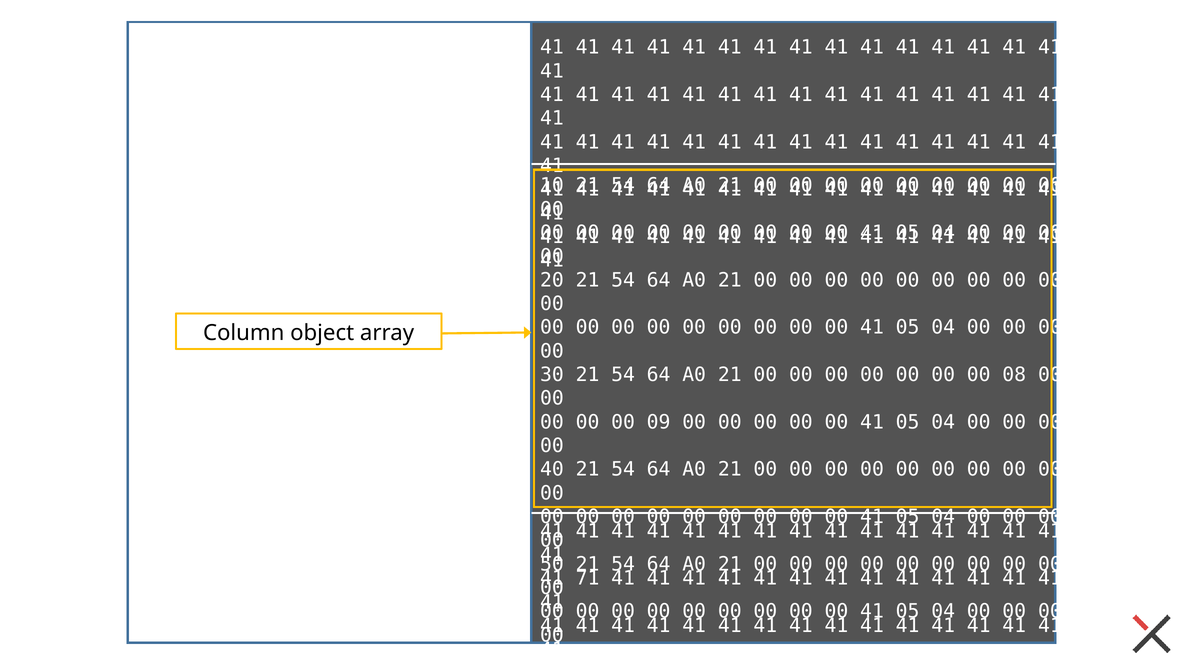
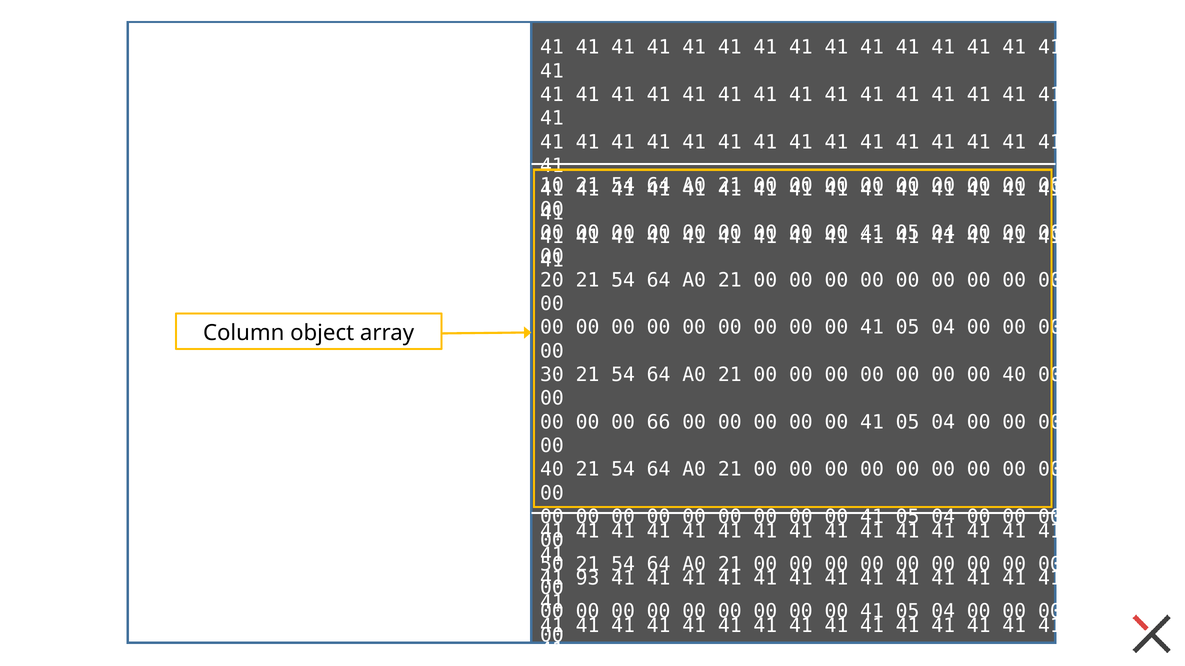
08 at (1014, 375): 08 -> 40
09: 09 -> 66
71: 71 -> 93
